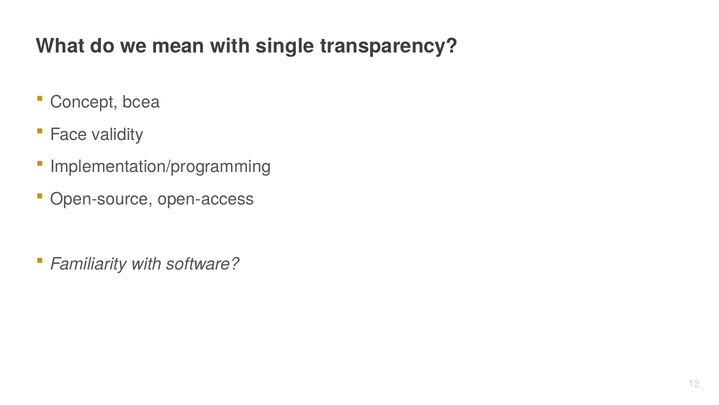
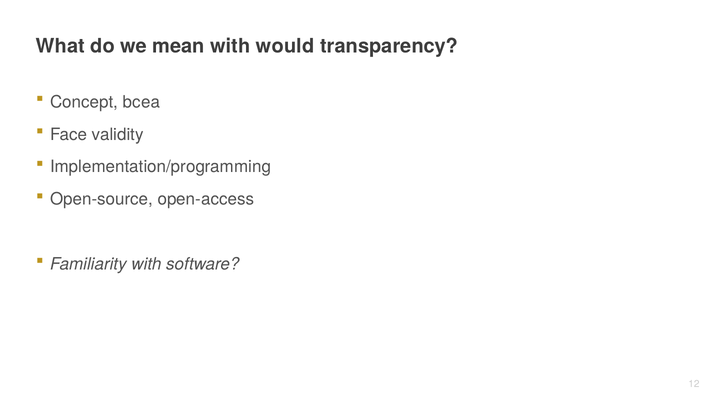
single: single -> would
